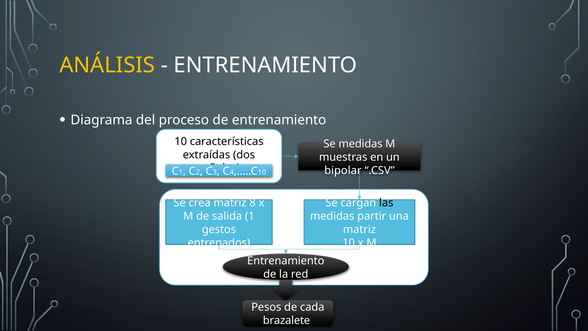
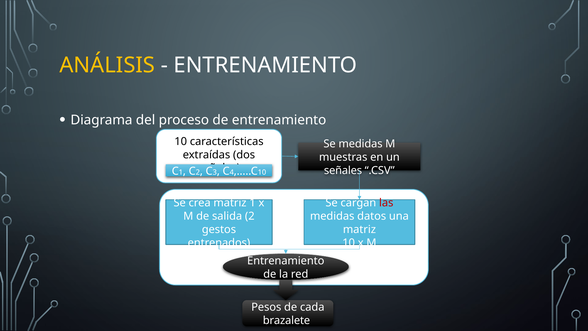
bipolar at (343, 170): bipolar -> señales
matriz 8: 8 -> 1
las colour: black -> red
salida 1: 1 -> 2
partir: partir -> datos
